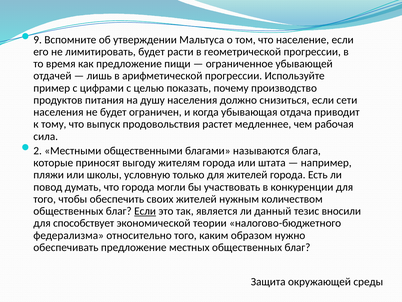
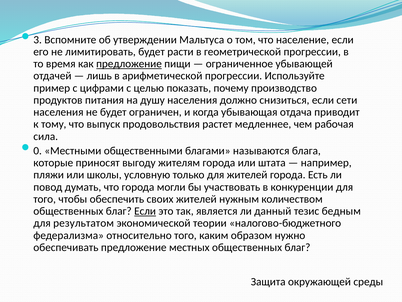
9: 9 -> 3
предложение at (129, 64) underline: none -> present
2: 2 -> 0
вносили: вносили -> бедным
способствует: способствует -> результатом
